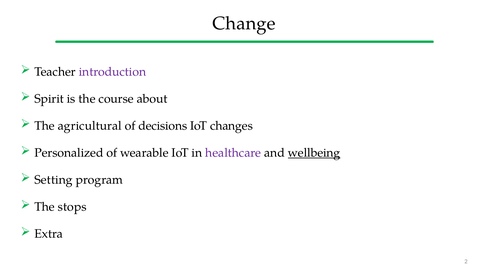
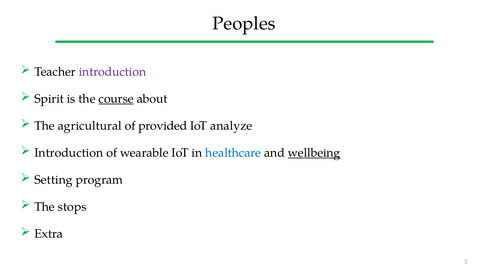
Change: Change -> Peoples
course underline: none -> present
decisions: decisions -> provided
changes: changes -> analyze
Personalized at (69, 153): Personalized -> Introduction
healthcare colour: purple -> blue
